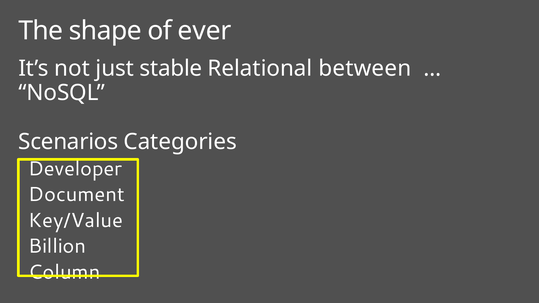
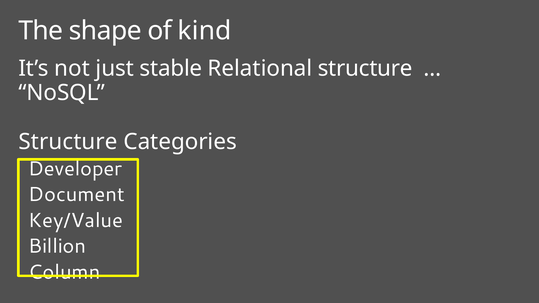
ever: ever -> kind
Relational between: between -> structure
Scenarios at (68, 142): Scenarios -> Structure
